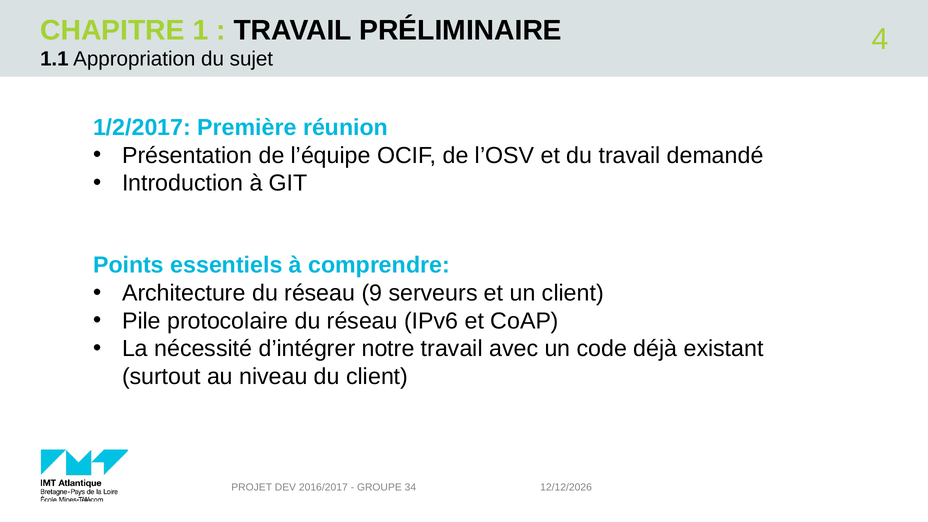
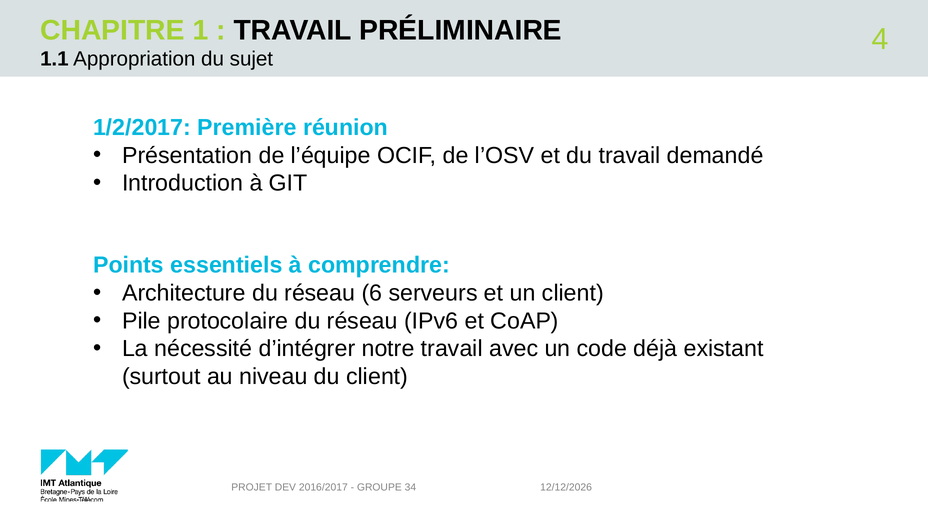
9: 9 -> 6
